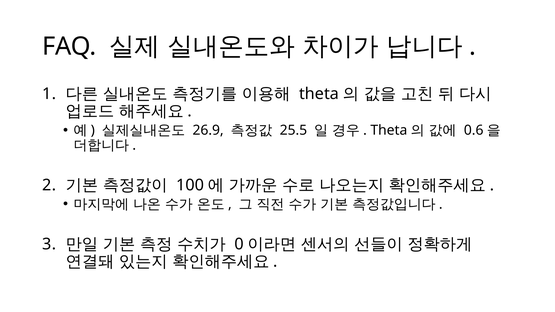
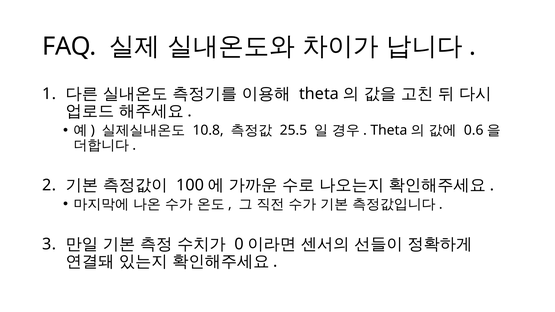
26.9: 26.9 -> 10.8
